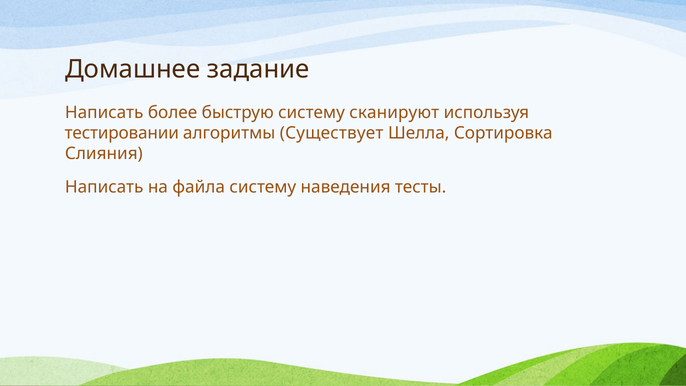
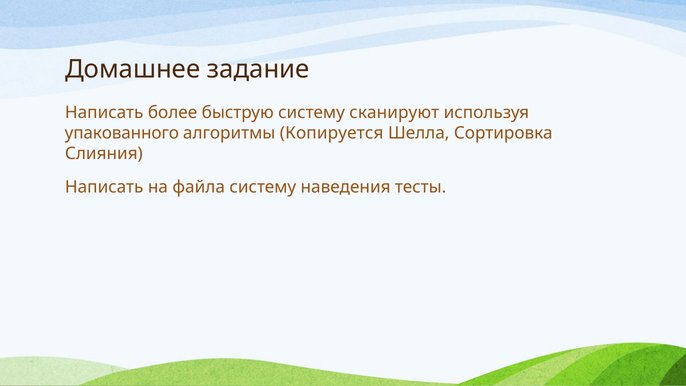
тестировании: тестировании -> упакованного
Существует: Существует -> Копируется
